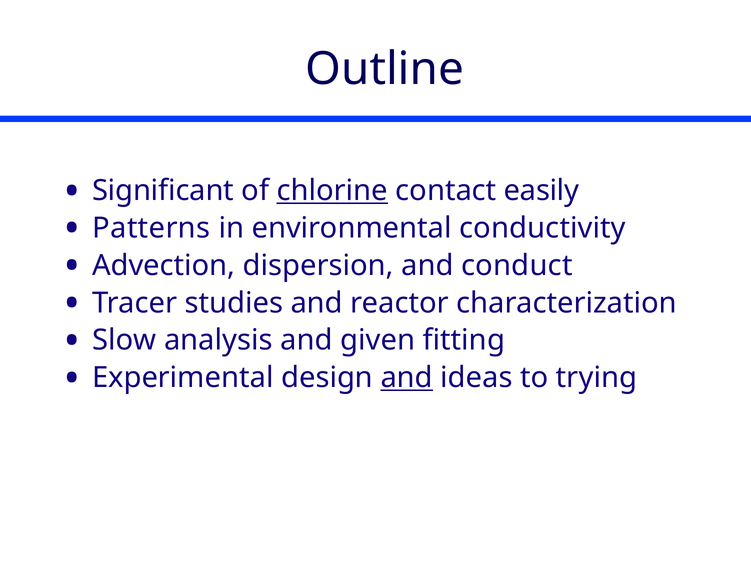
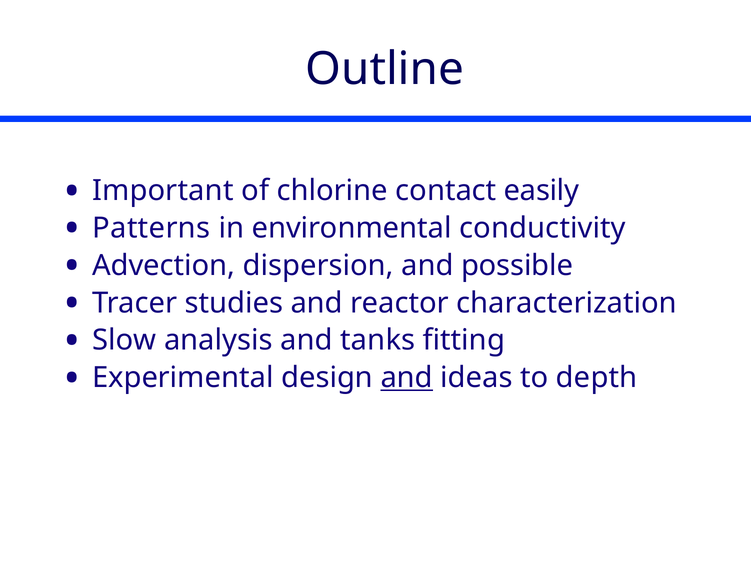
Significant: Significant -> Important
chlorine underline: present -> none
conduct: conduct -> possible
given: given -> tanks
trying: trying -> depth
